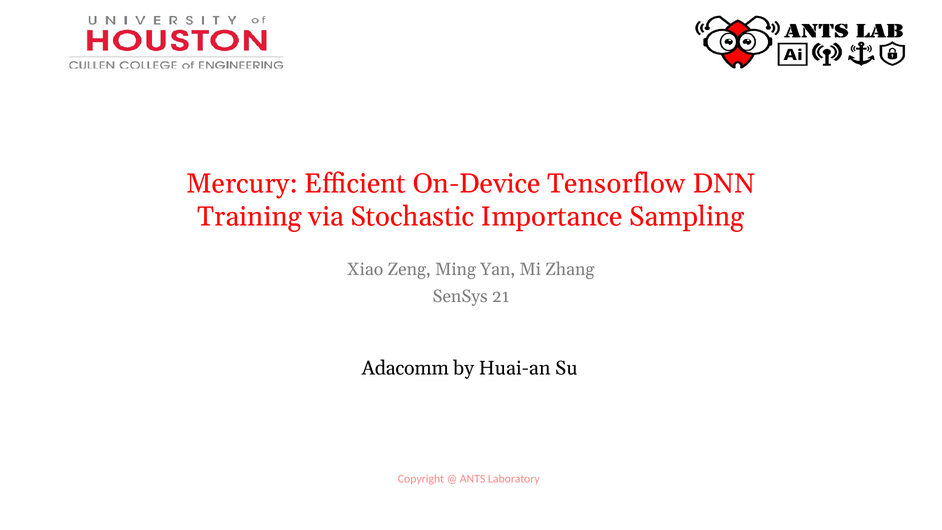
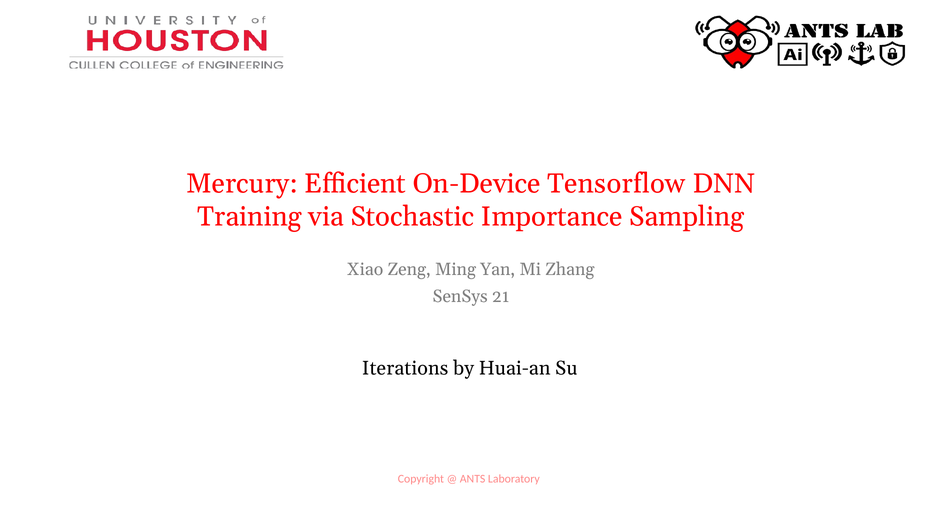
Adacomm: Adacomm -> Iterations
